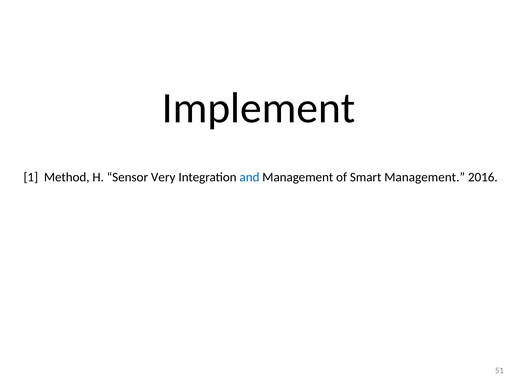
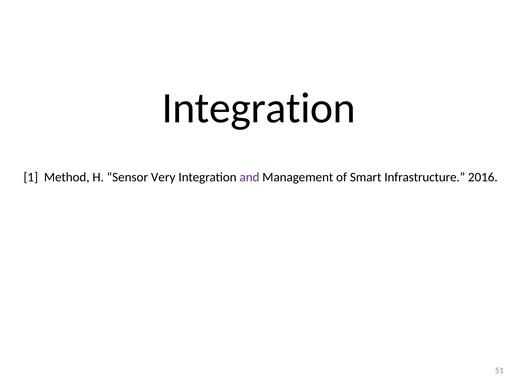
Implement at (259, 108): Implement -> Integration
and colour: blue -> purple
Smart Management: Management -> Infrastructure
